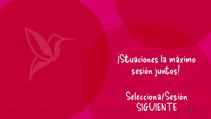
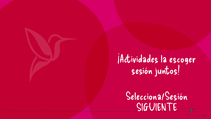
¡Situaciones: ¡Situaciones -> ¡Actividades
máximo: máximo -> escoger
